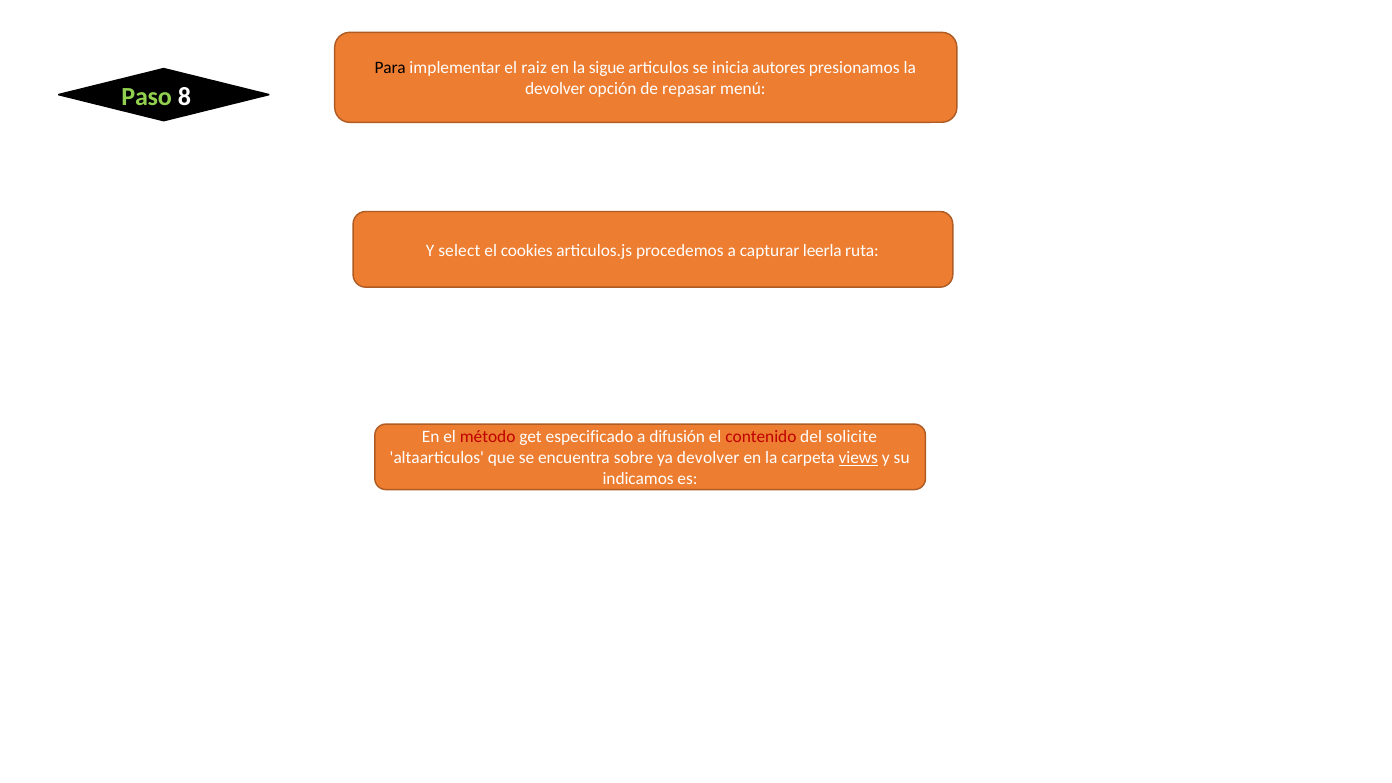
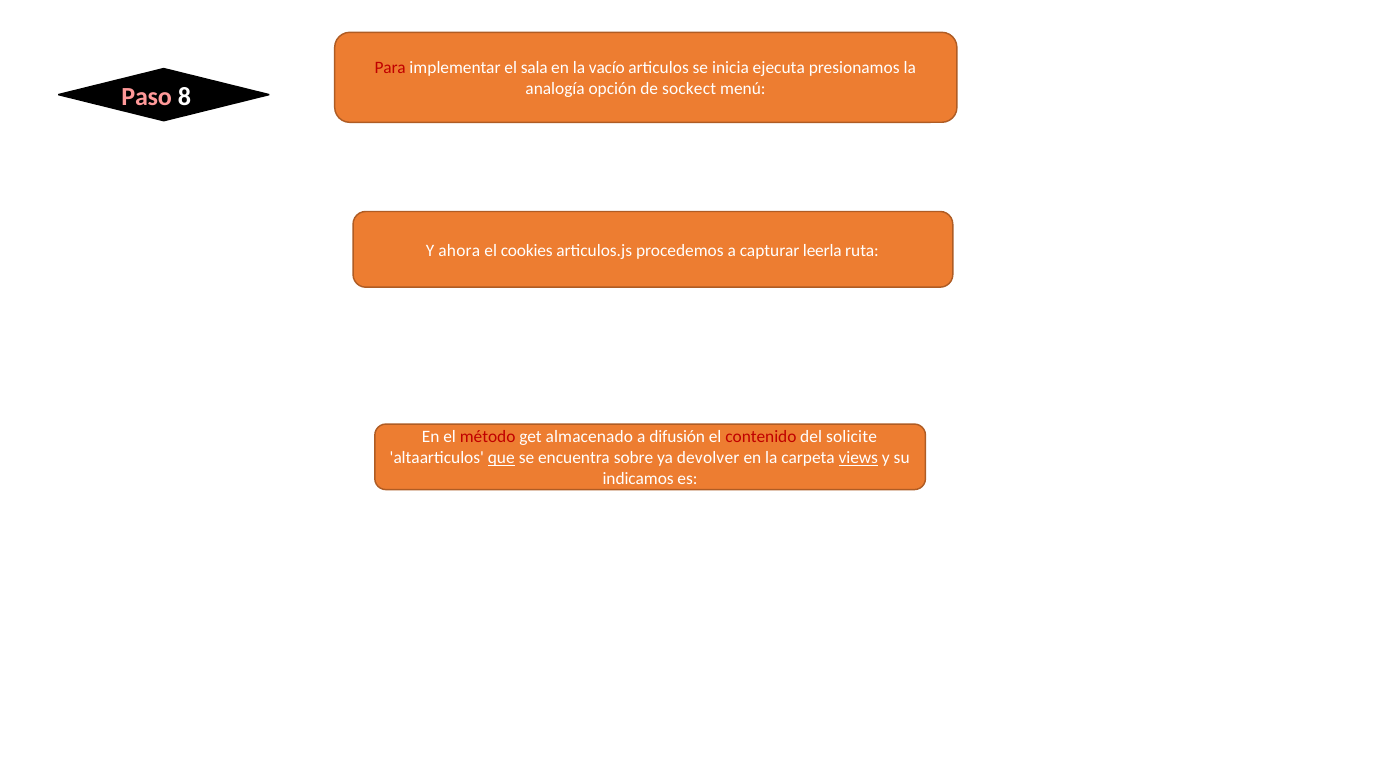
Para colour: black -> red
raiz: raiz -> sala
sigue: sigue -> vacío
autores: autores -> ejecuta
devolver at (555, 89): devolver -> analogía
repasar: repasar -> sockect
Paso colour: light green -> pink
select: select -> ahora
especificado: especificado -> almacenado
que underline: none -> present
